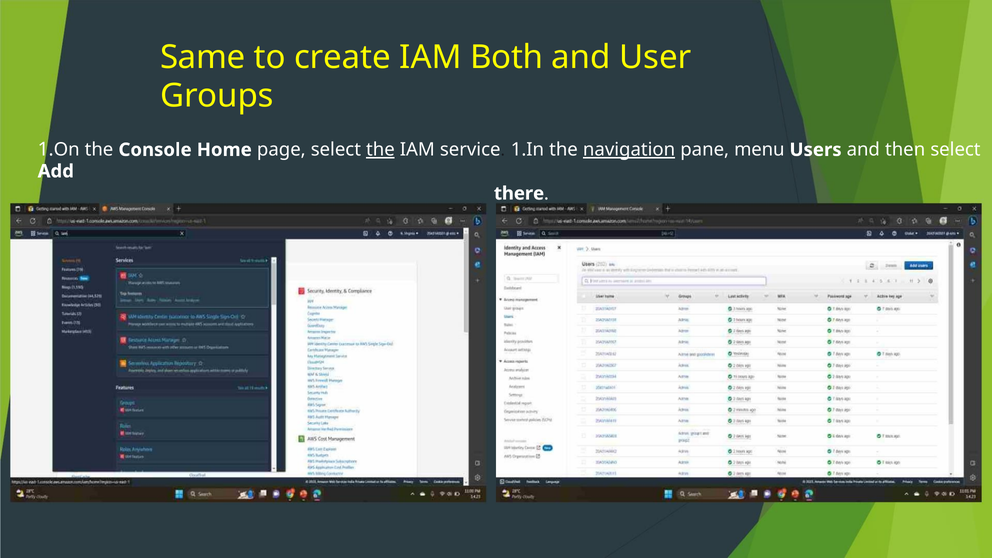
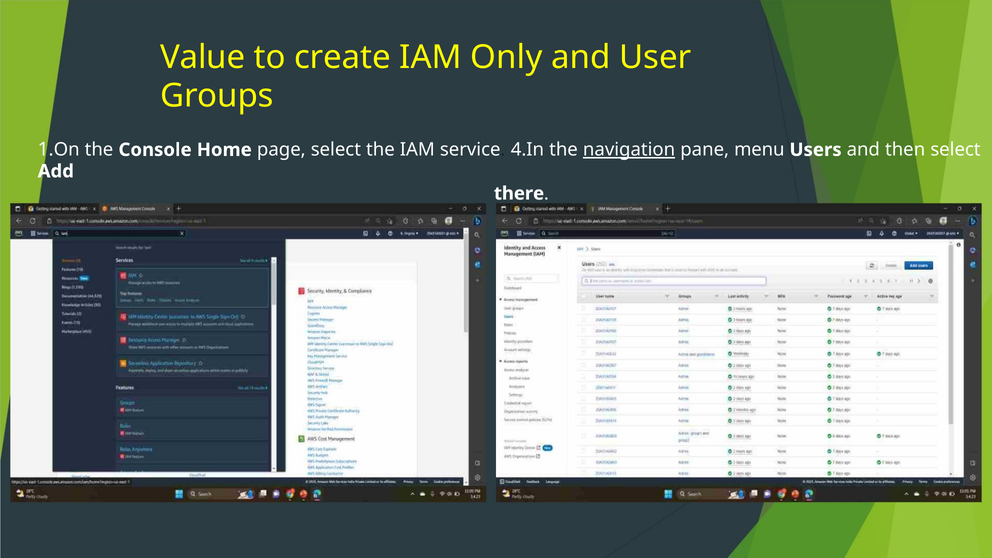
Same: Same -> Value
Both: Both -> Only
the at (380, 150) underline: present -> none
1.In: 1.In -> 4.In
